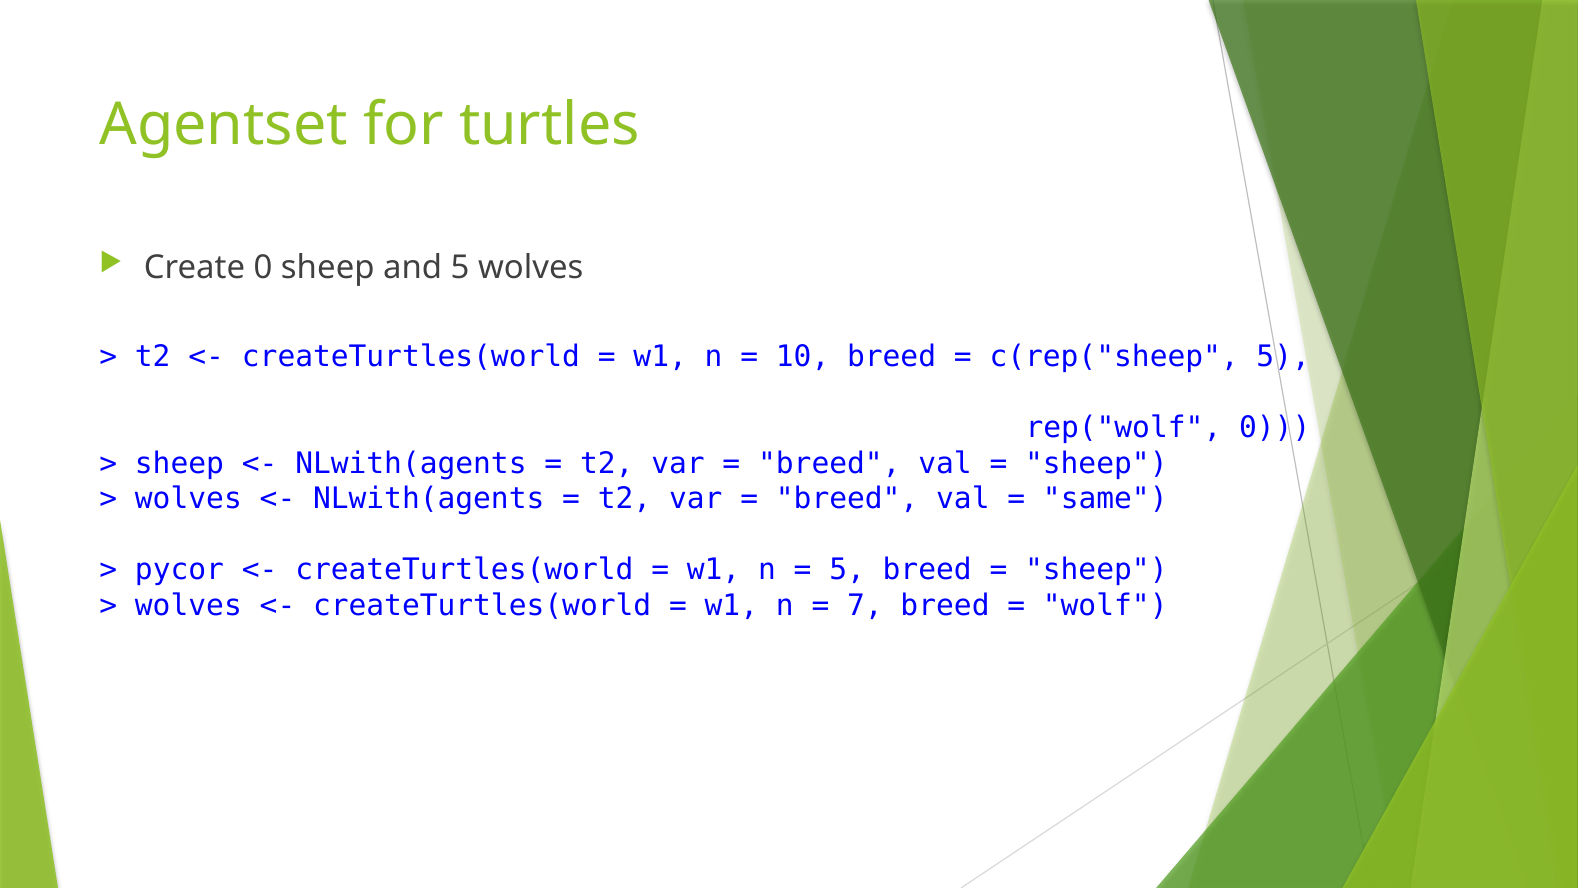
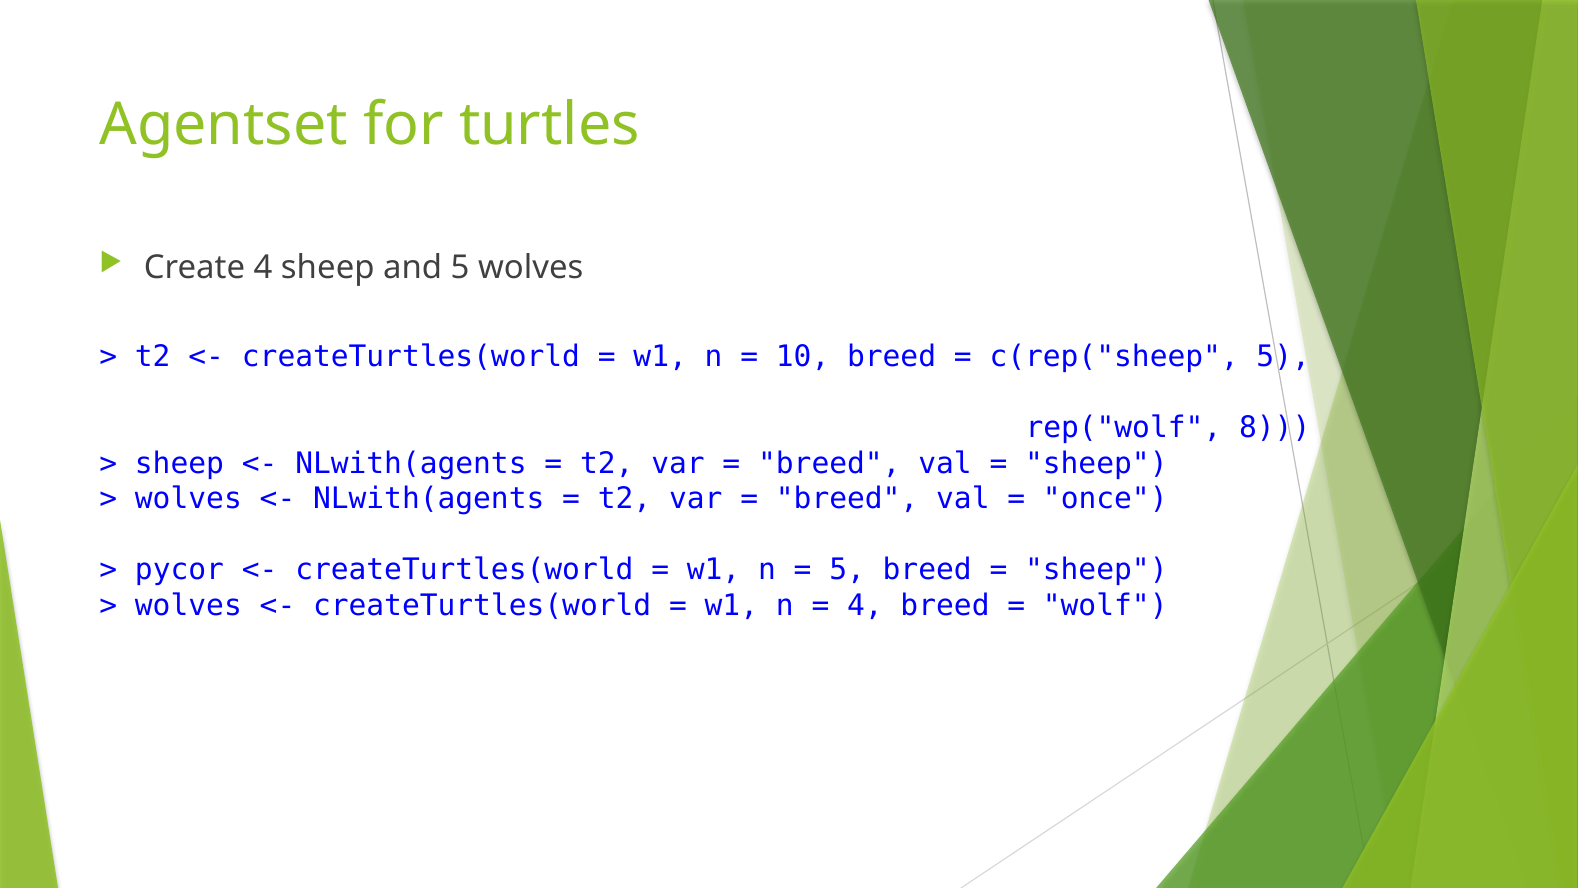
Create 0: 0 -> 4
rep("wolf 0: 0 -> 8
same: same -> once
7 at (865, 605): 7 -> 4
